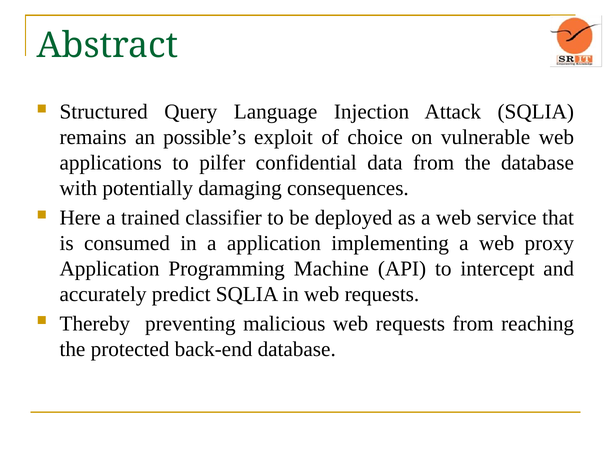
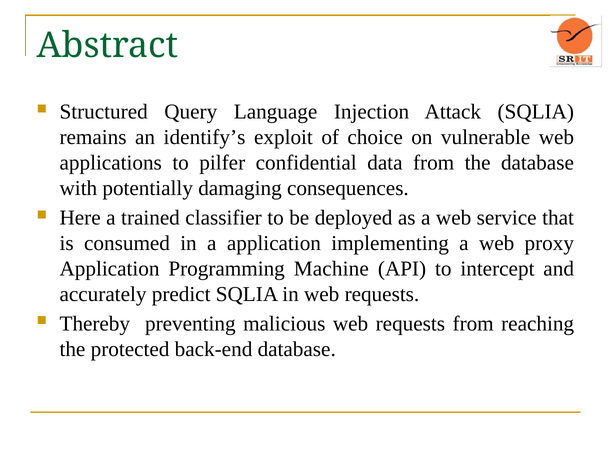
possible’s: possible’s -> identify’s
